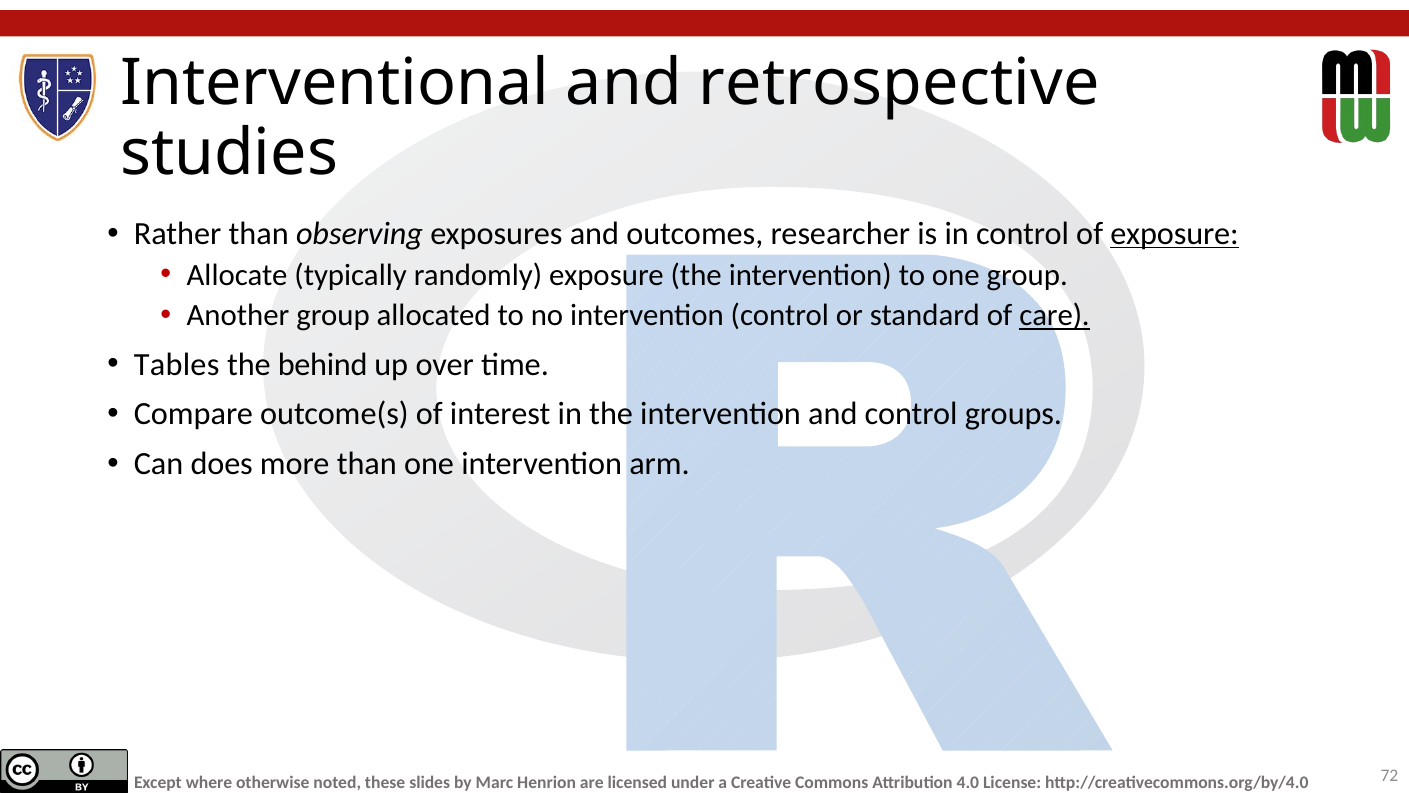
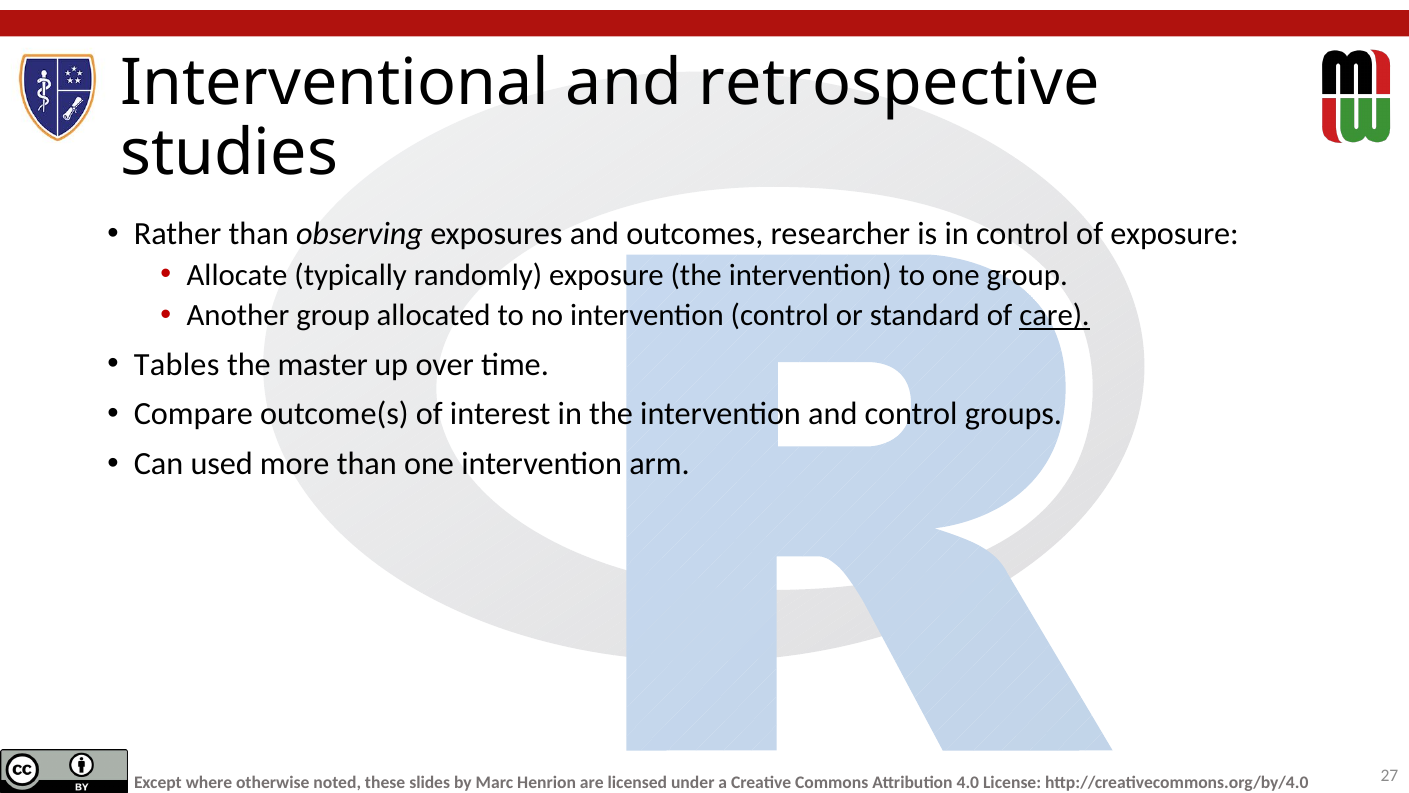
exposure at (1175, 233) underline: present -> none
behind: behind -> master
does: does -> used
72: 72 -> 27
